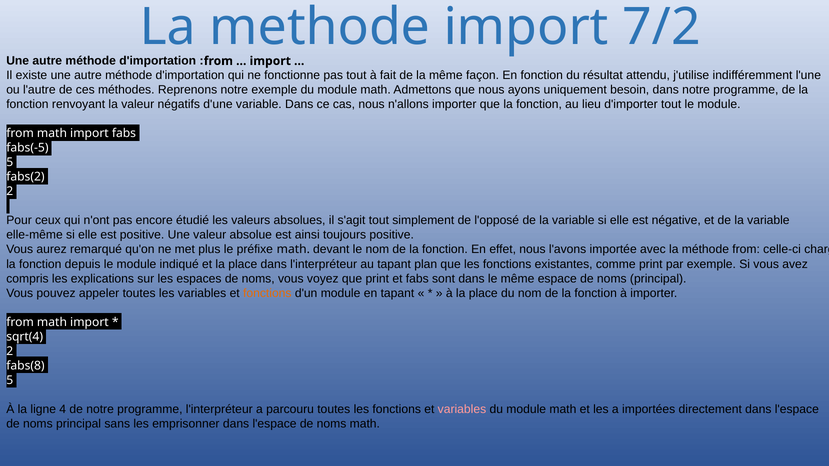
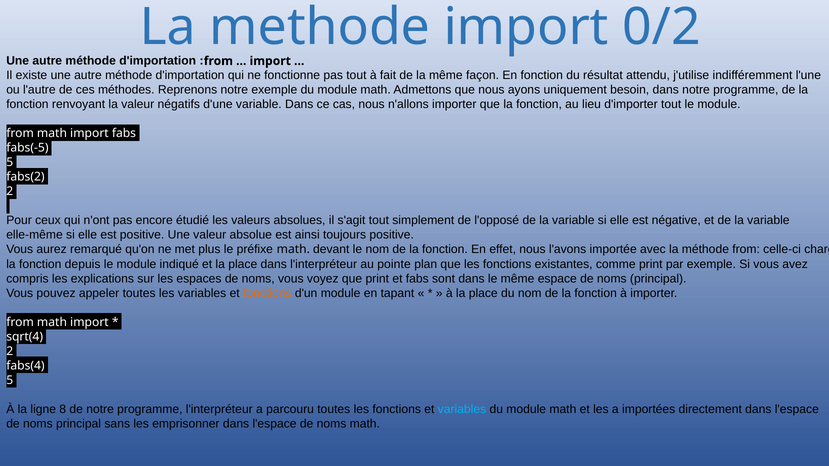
7/2: 7/2 -> 0/2
au tapant: tapant -> pointe
fabs(8: fabs(8 -> fabs(4
4: 4 -> 8
variables at (462, 409) colour: pink -> light blue
